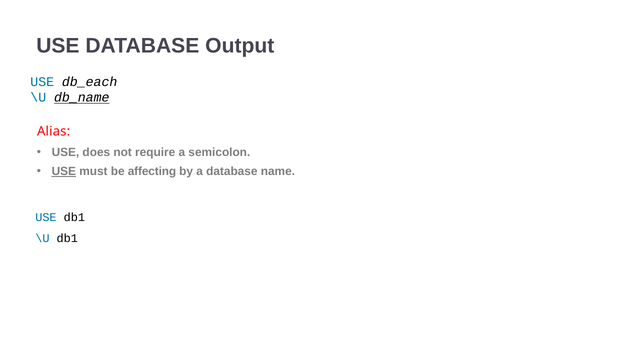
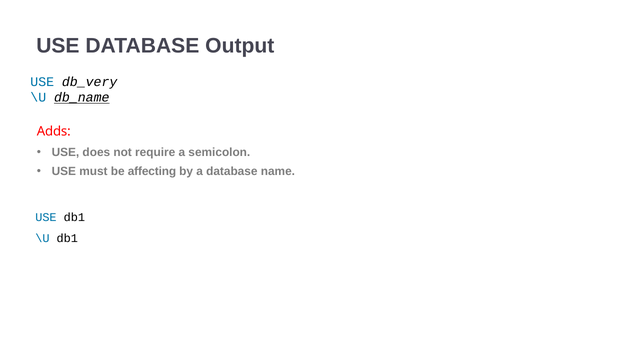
db_each: db_each -> db_very
Alias: Alias -> Adds
USE at (64, 172) underline: present -> none
